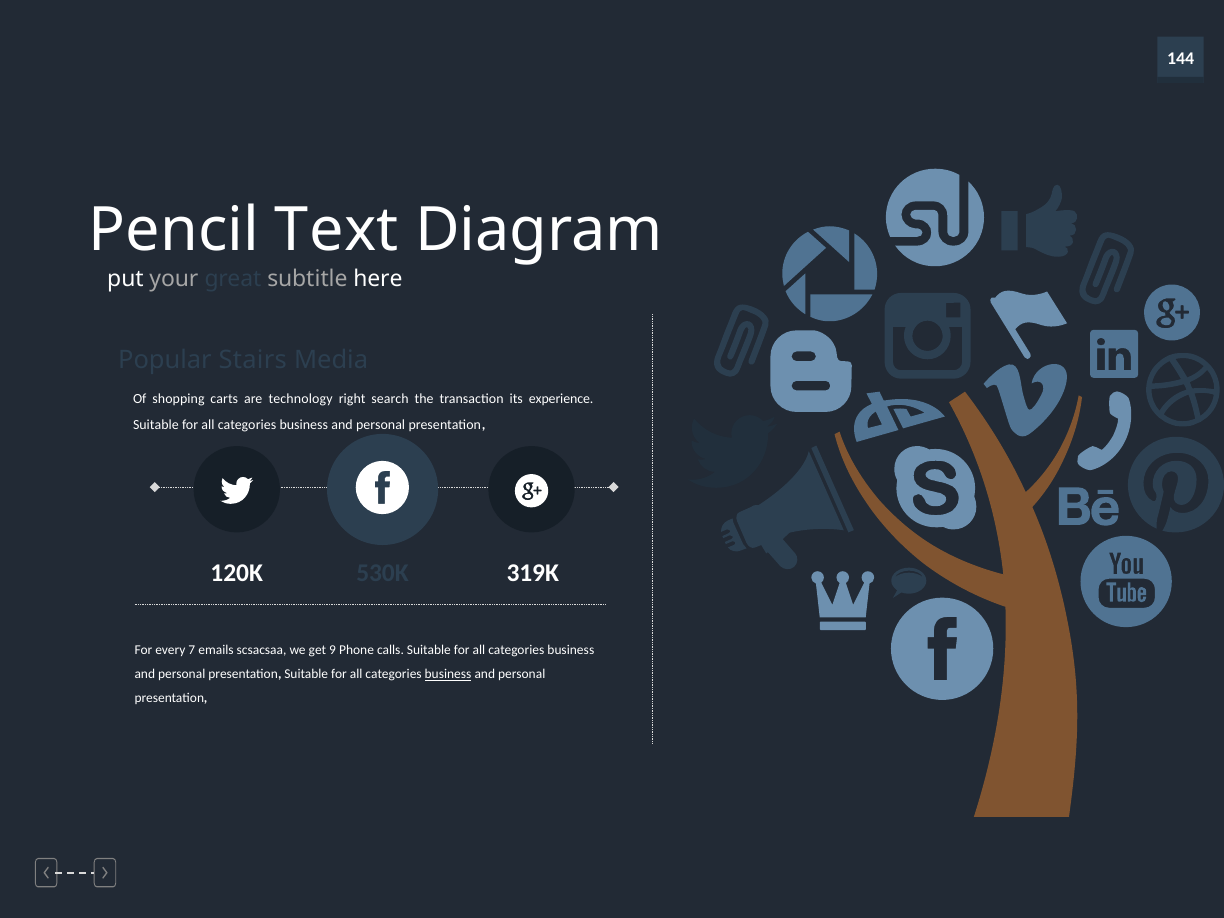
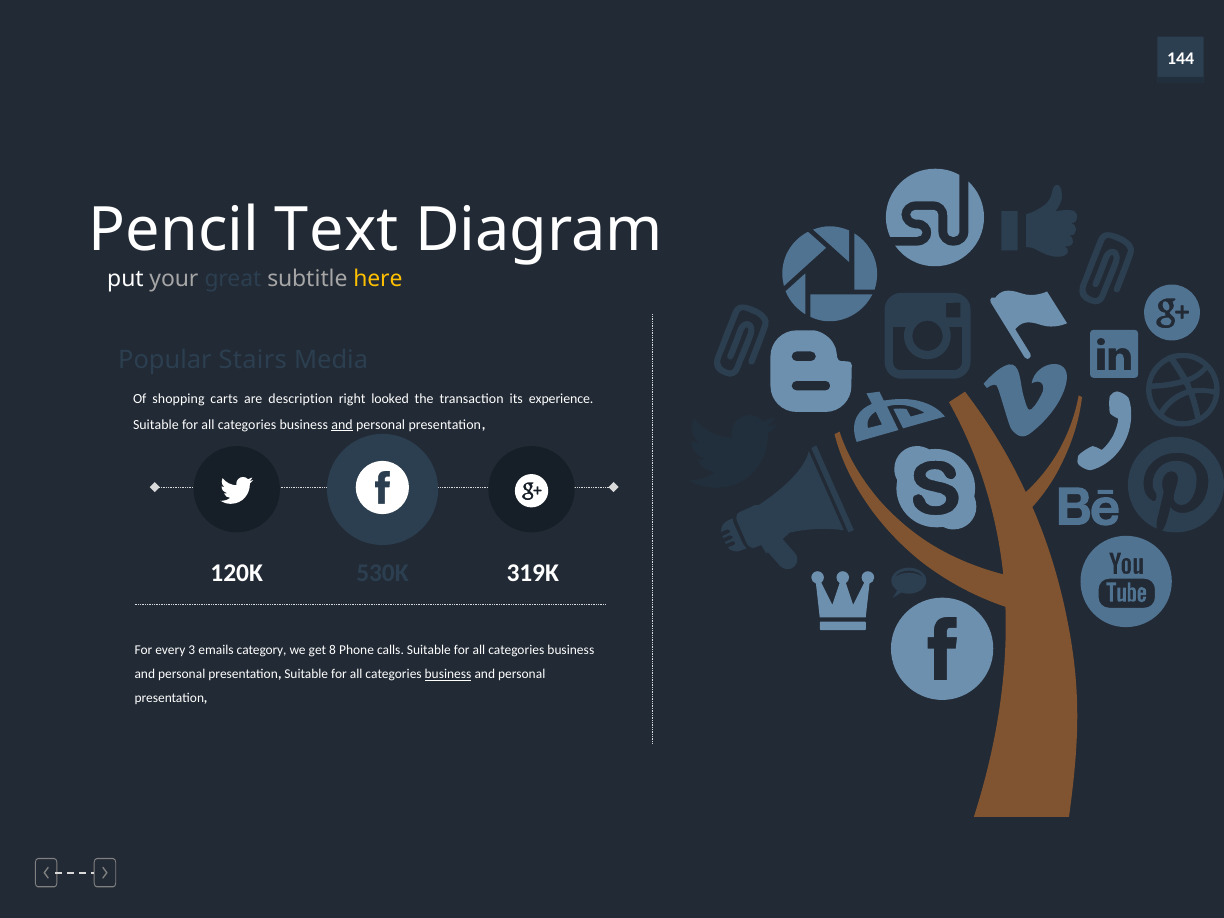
here colour: white -> yellow
technology: technology -> description
search: search -> looked
and at (342, 425) underline: none -> present
7: 7 -> 3
scsacsaa: scsacsaa -> category
9: 9 -> 8
